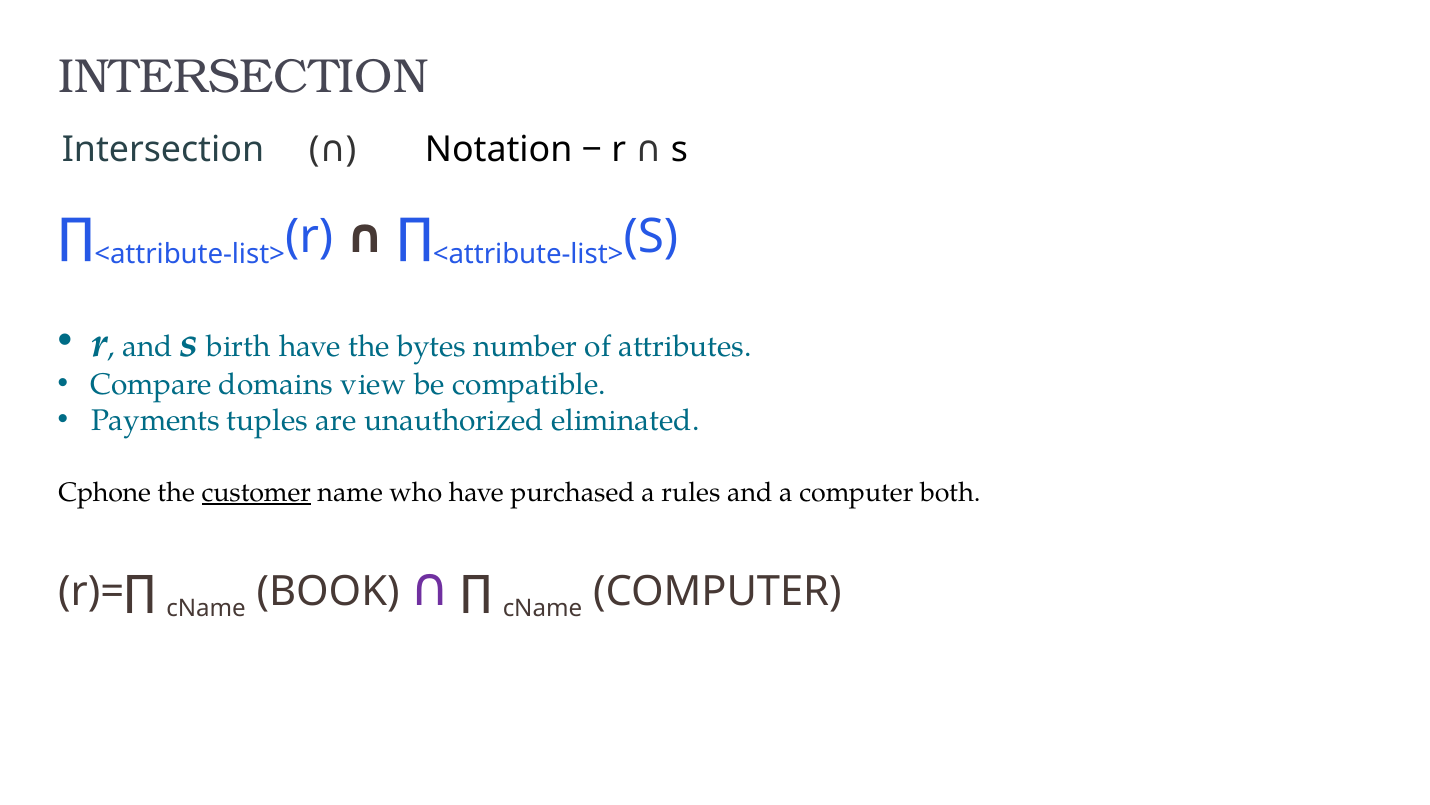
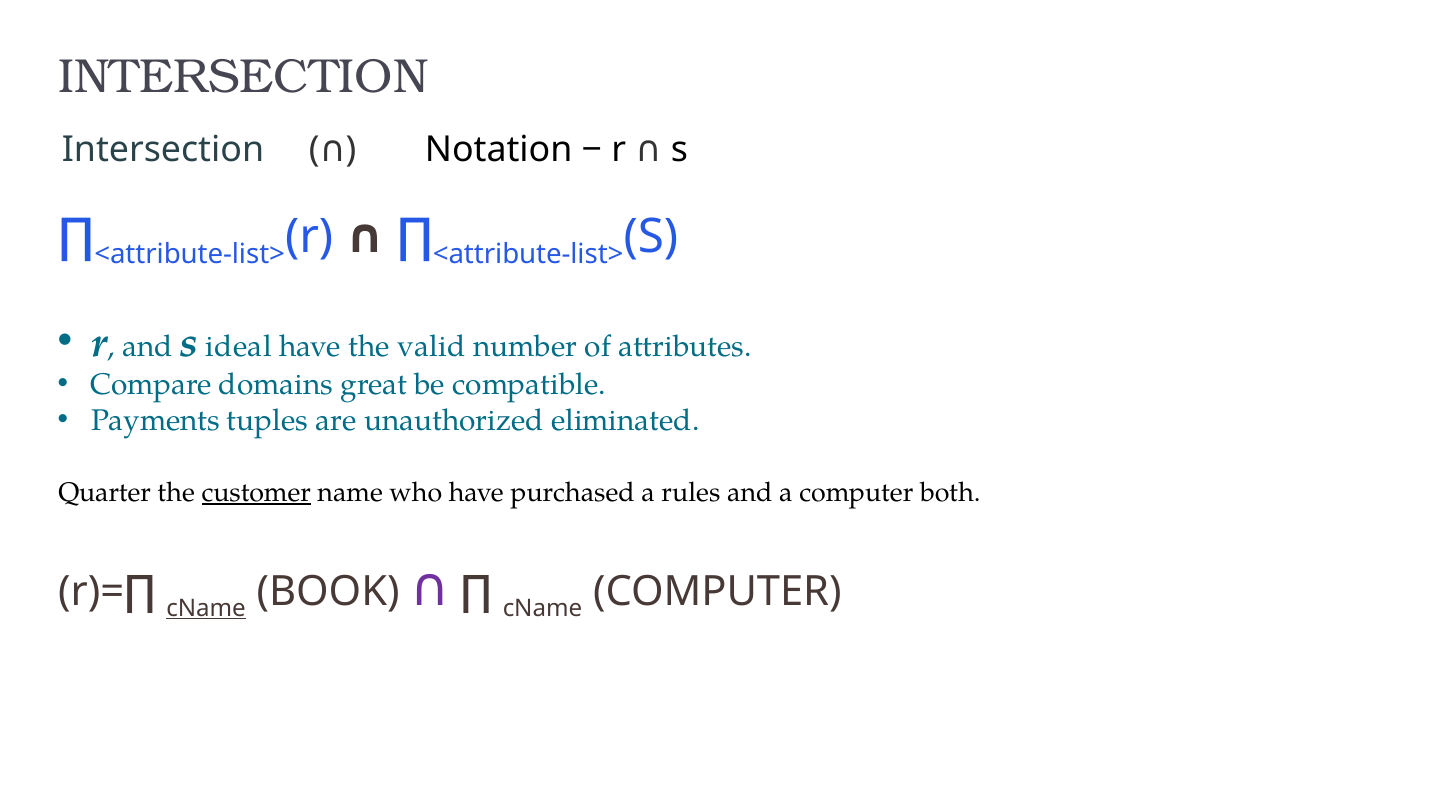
birth: birth -> ideal
bytes: bytes -> valid
view: view -> great
Cphone: Cphone -> Quarter
cName at (206, 608) underline: none -> present
